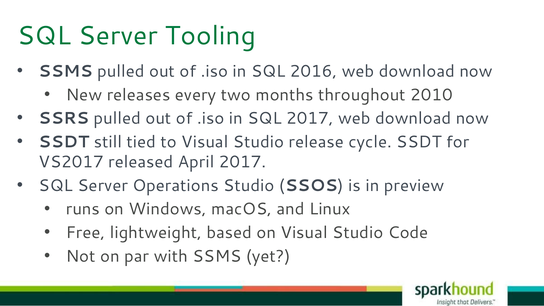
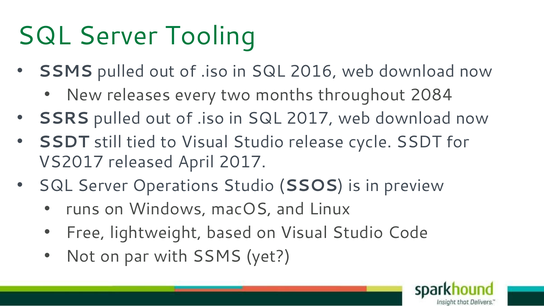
2010: 2010 -> 2084
